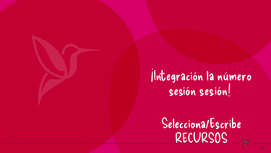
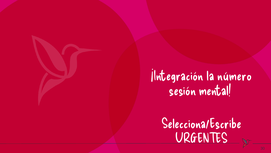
sesión sesión: sesión -> mental
RECURSOS: RECURSOS -> URGENTES
